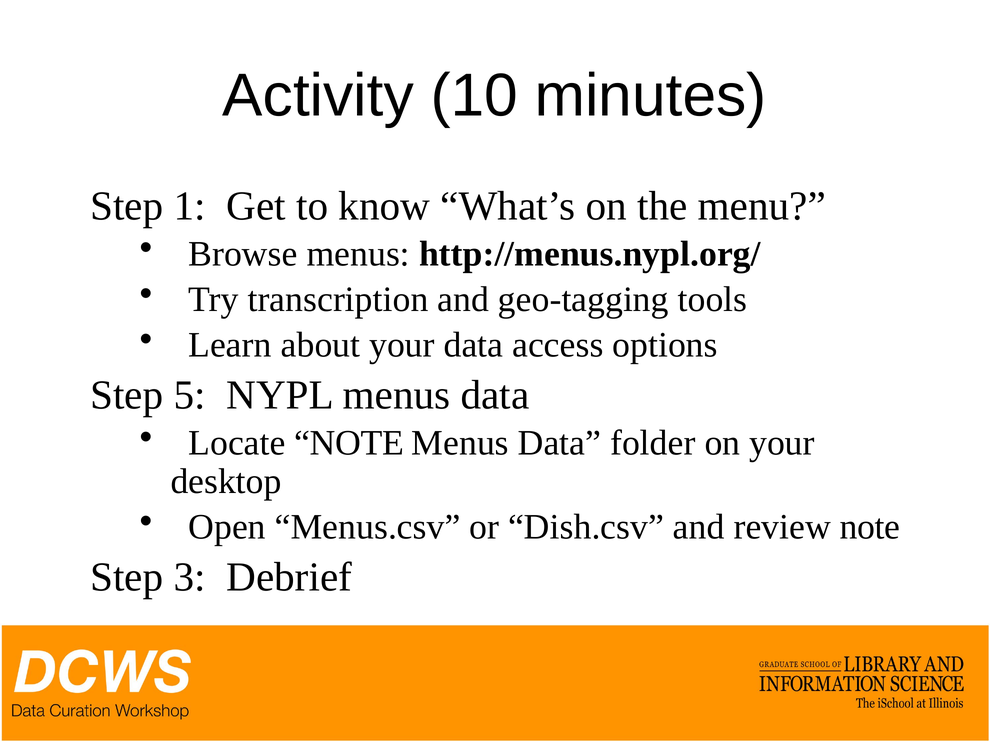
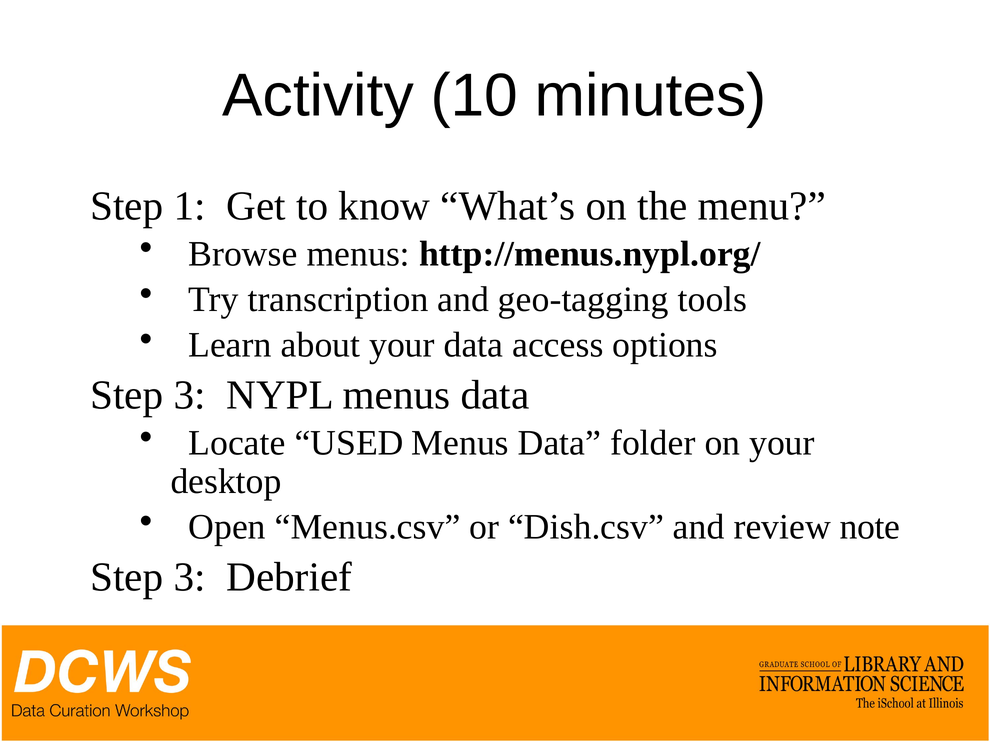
5 at (190, 395): 5 -> 3
Locate NOTE: NOTE -> USED
